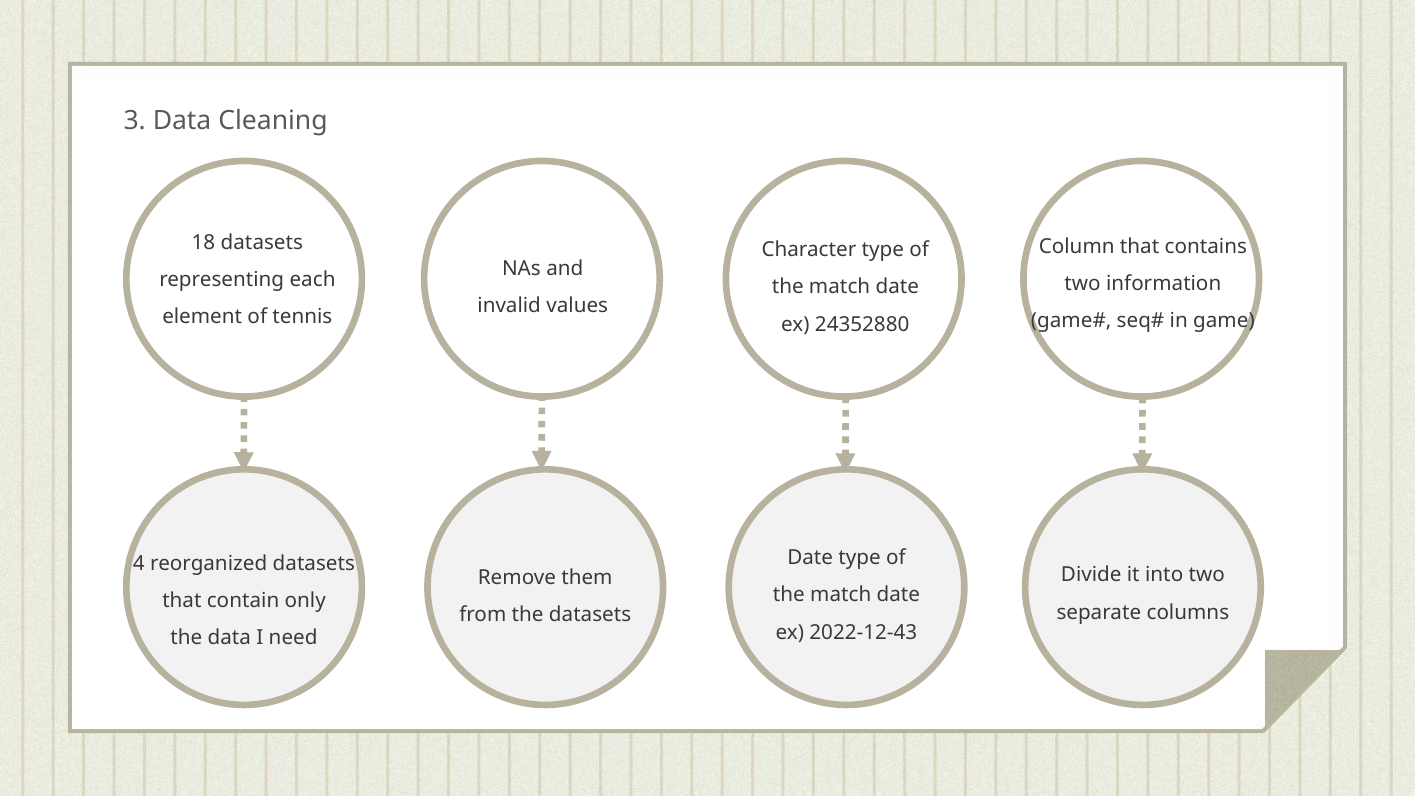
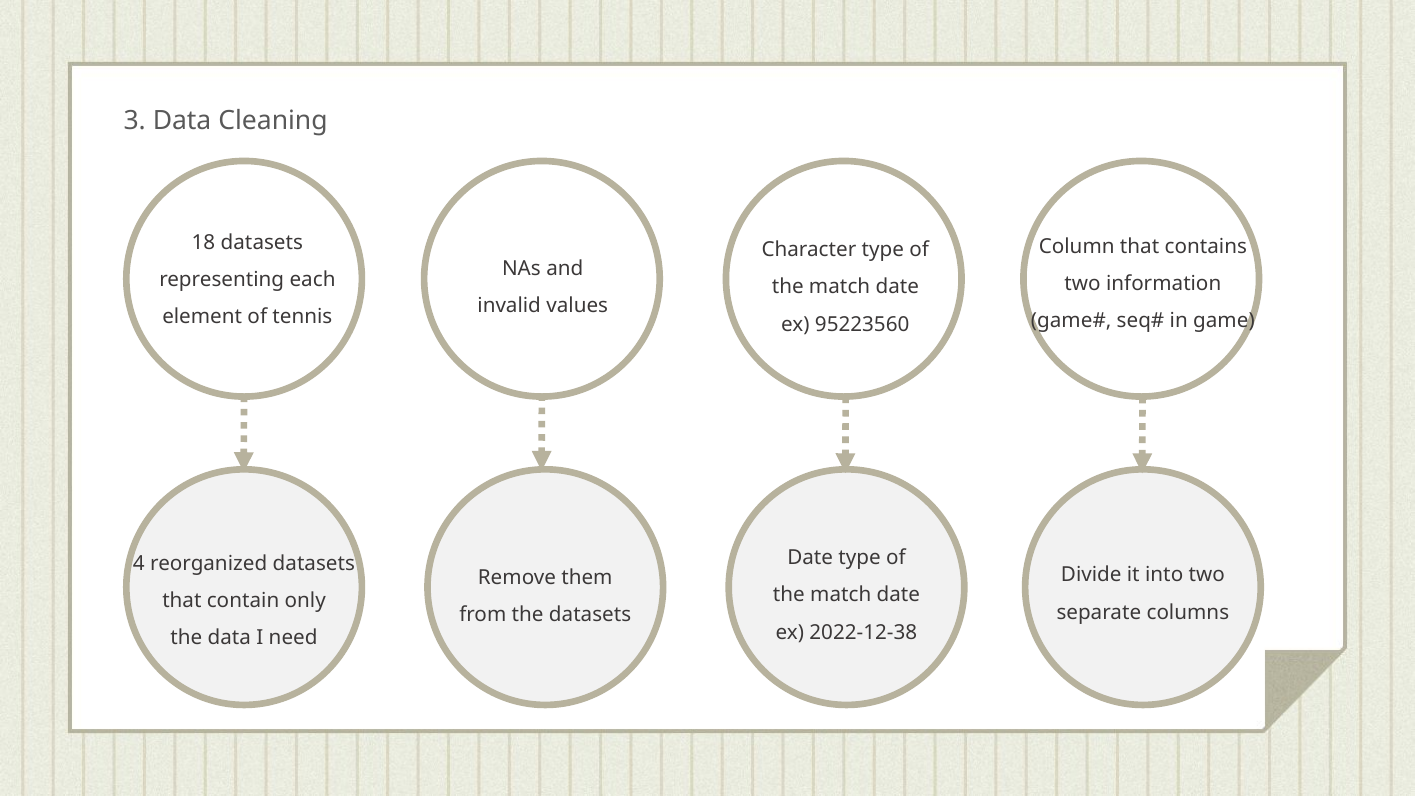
24352880: 24352880 -> 95223560
2022-12-43: 2022-12-43 -> 2022-12-38
